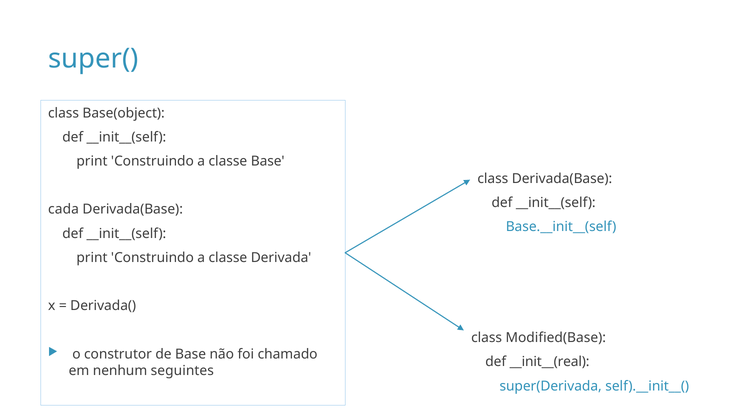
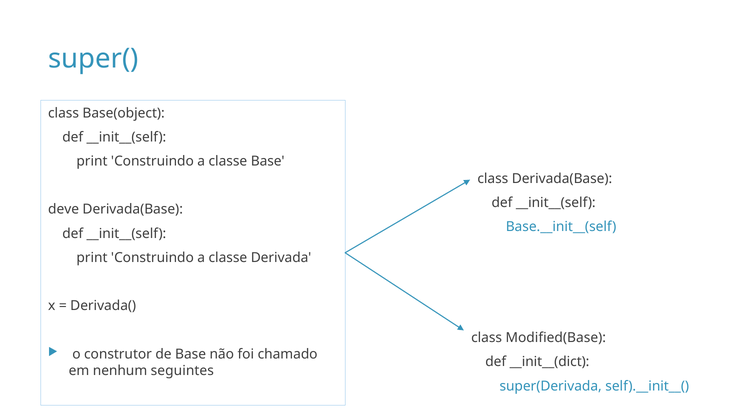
cada: cada -> deve
__init__(real: __init__(real -> __init__(dict
